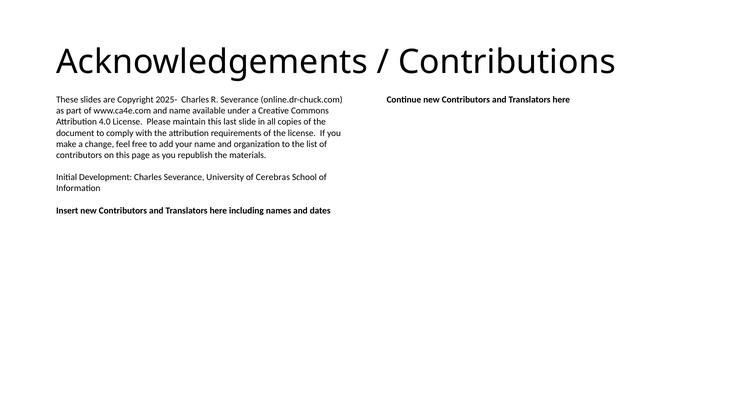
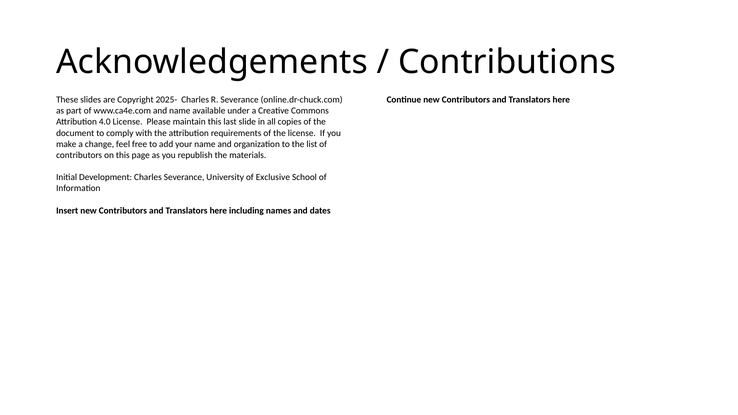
Cerebras: Cerebras -> Exclusive
